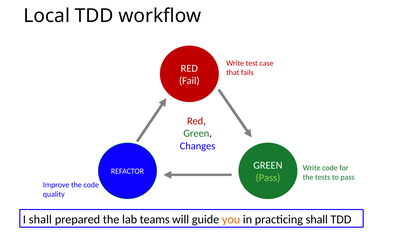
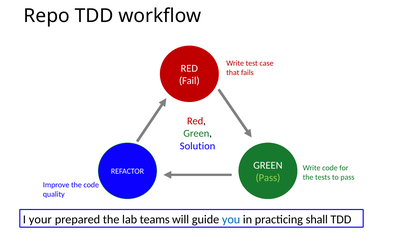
Local: Local -> Repo
Changes: Changes -> Solution
I shall: shall -> your
you colour: orange -> blue
